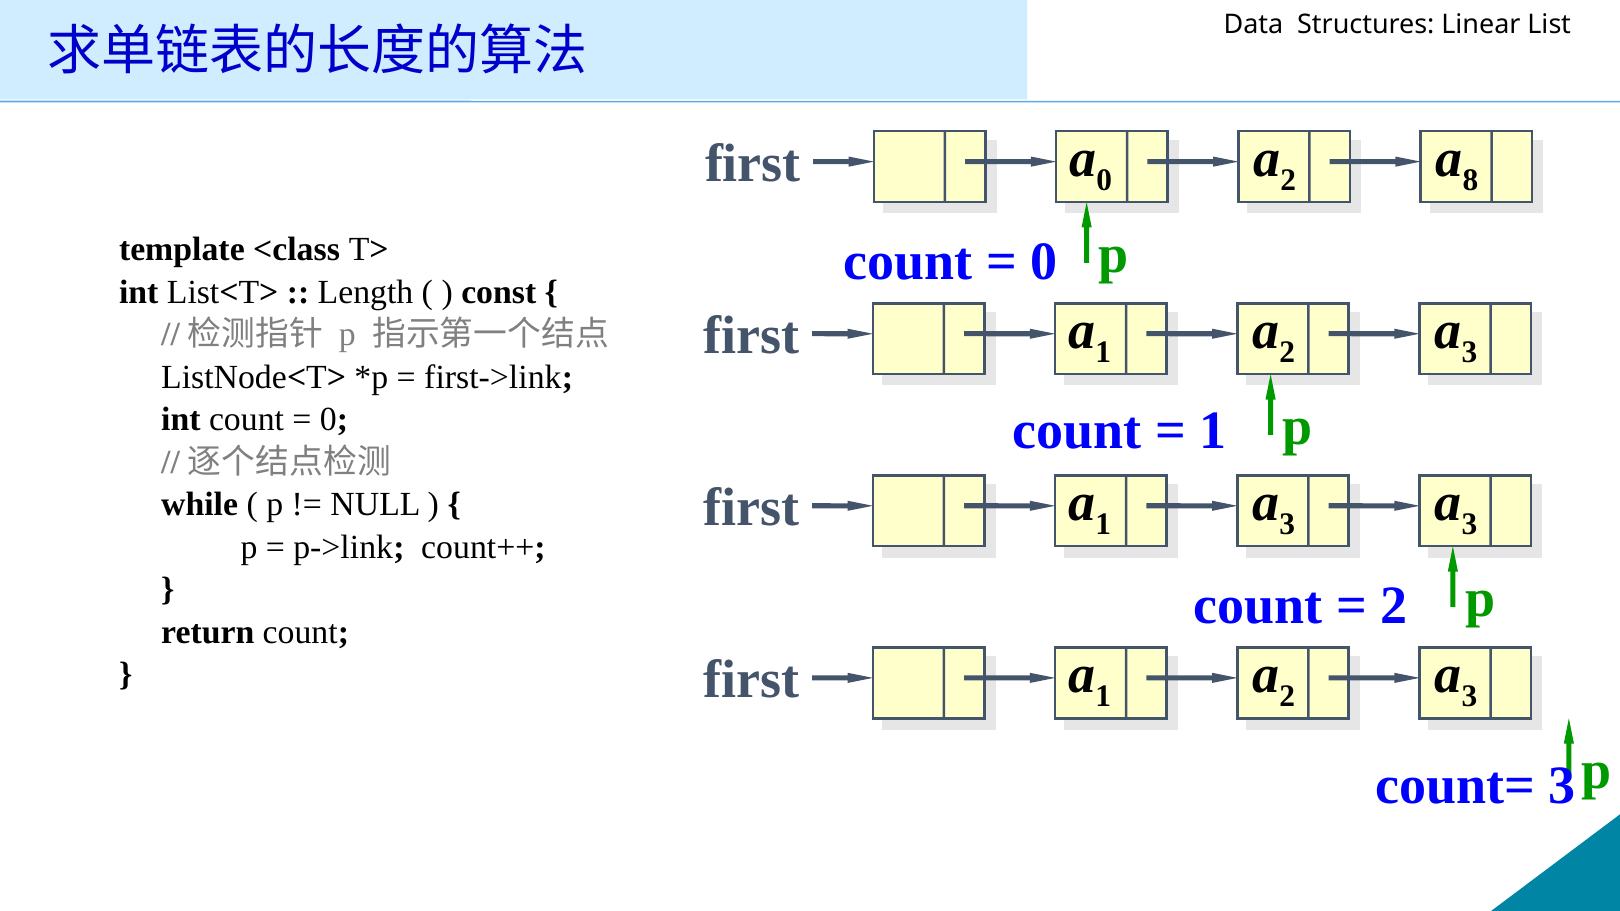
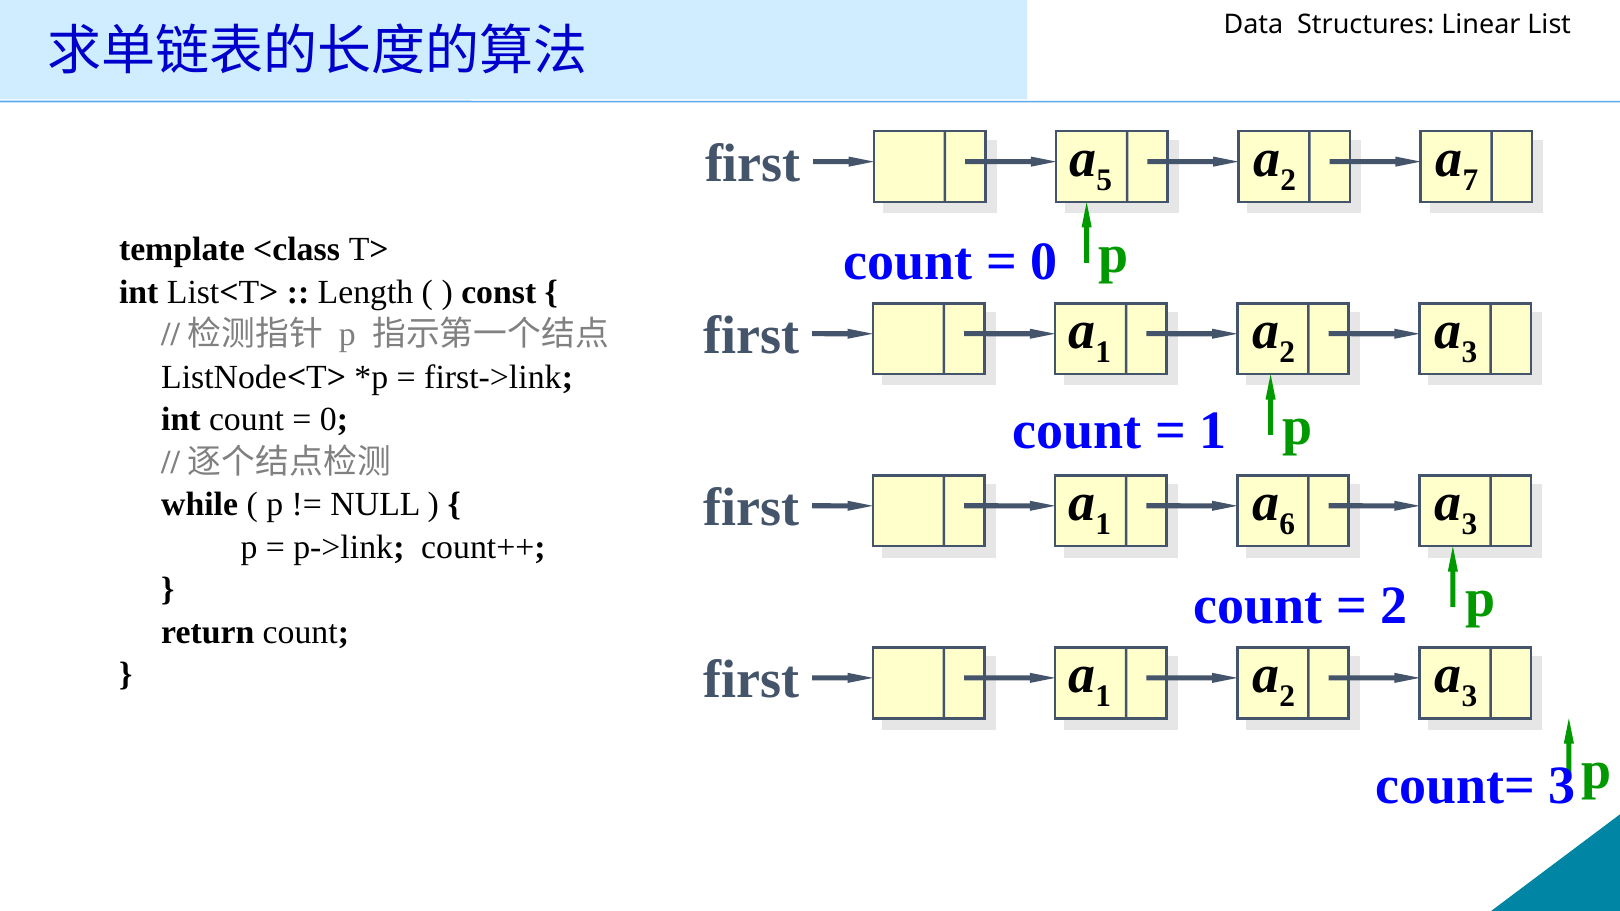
0 at (1104, 180): 0 -> 5
8: 8 -> 7
3 at (1287, 524): 3 -> 6
